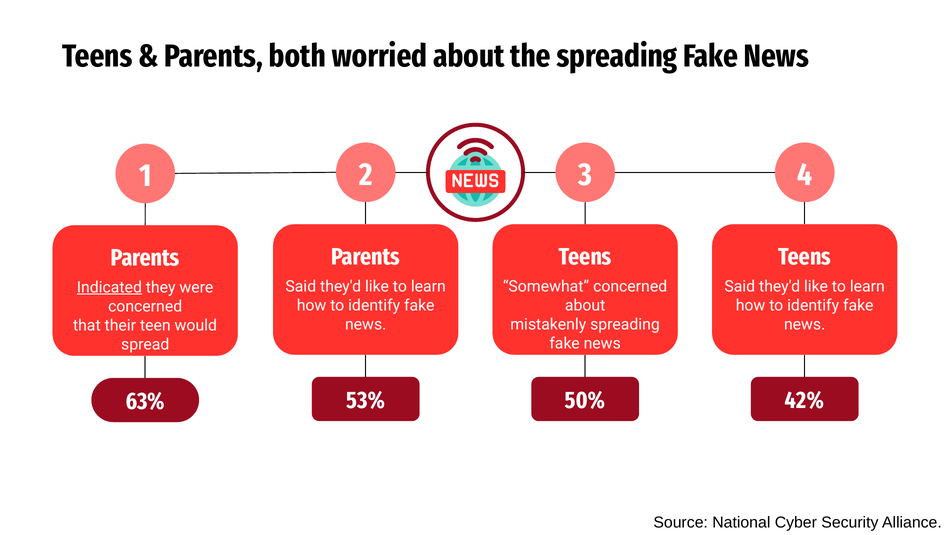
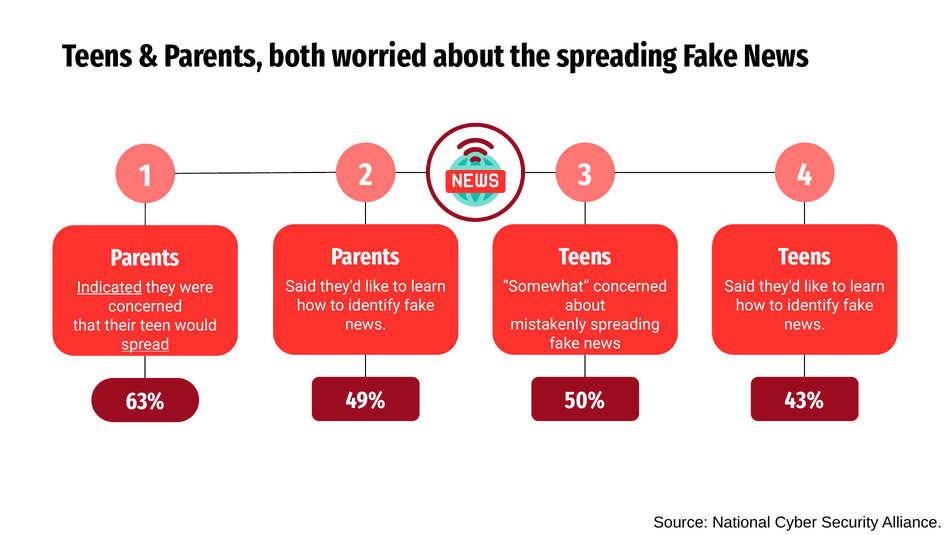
spread underline: none -> present
53%: 53% -> 49%
42%: 42% -> 43%
